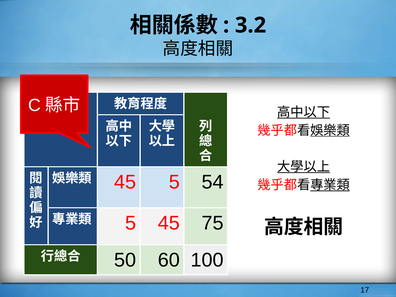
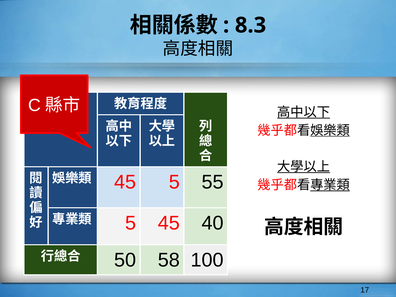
3.2: 3.2 -> 8.3
54: 54 -> 55
75: 75 -> 40
60: 60 -> 58
